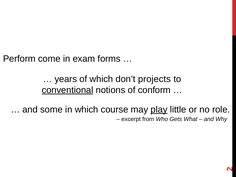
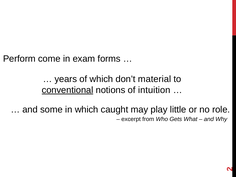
projects: projects -> material
conform: conform -> intuition
course: course -> caught
play underline: present -> none
